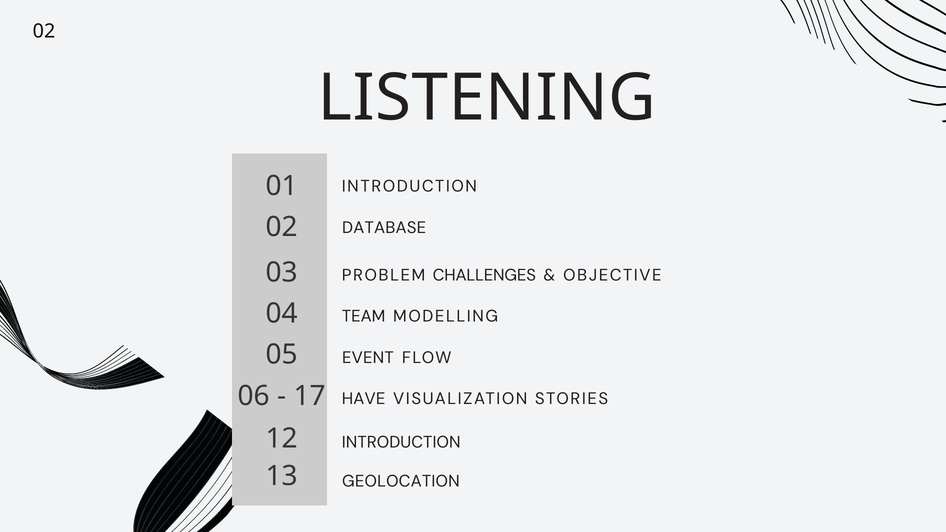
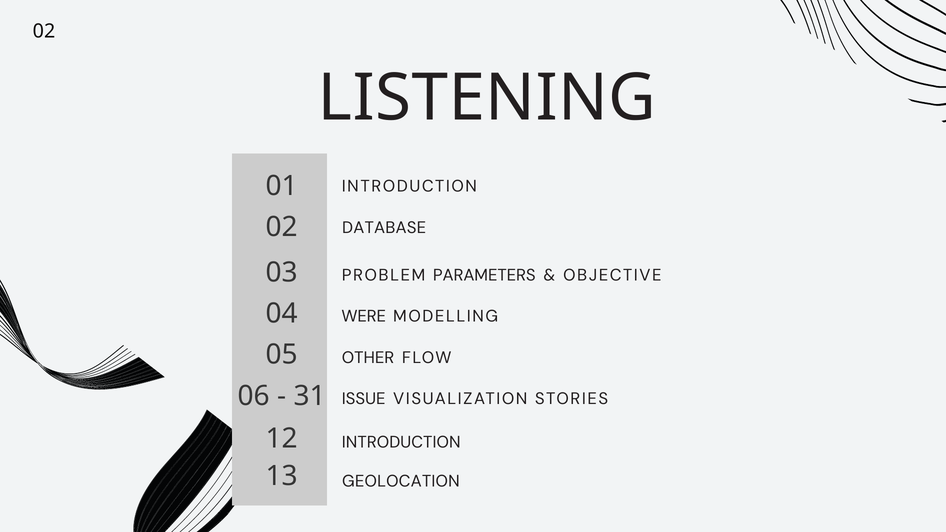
CHALLENGES: CHALLENGES -> PARAMETERS
TEAM: TEAM -> WERE
EVENT: EVENT -> OTHER
17: 17 -> 31
HAVE: HAVE -> ISSUE
